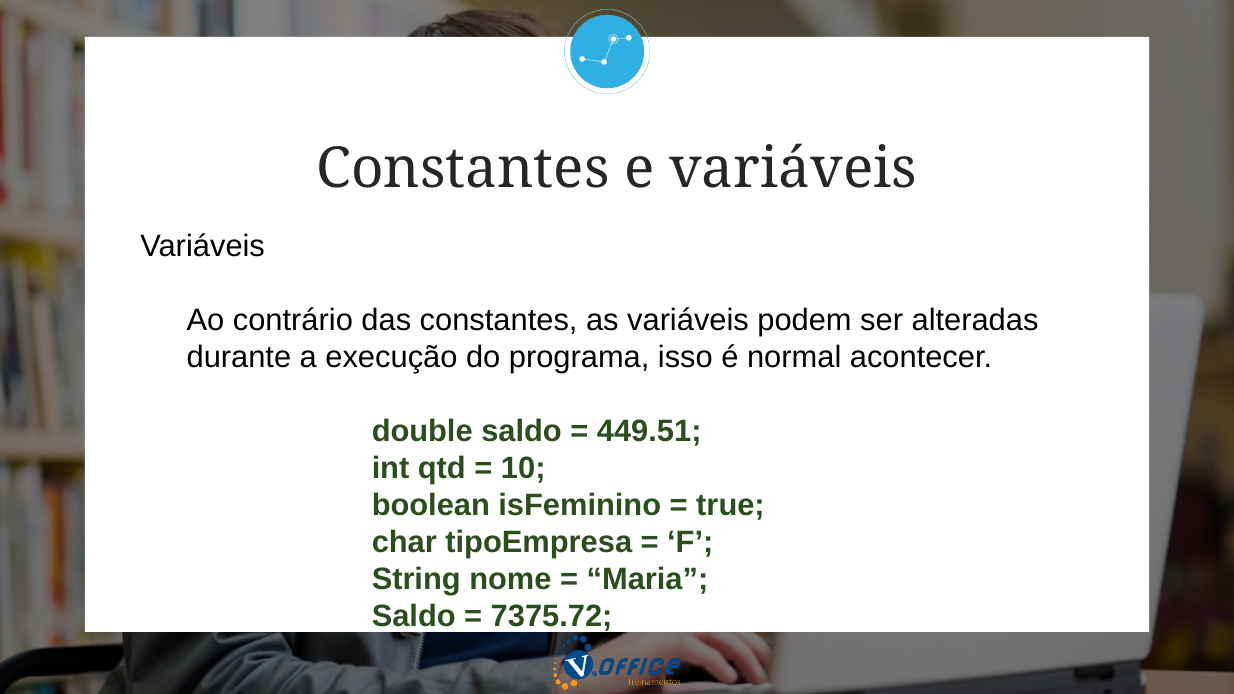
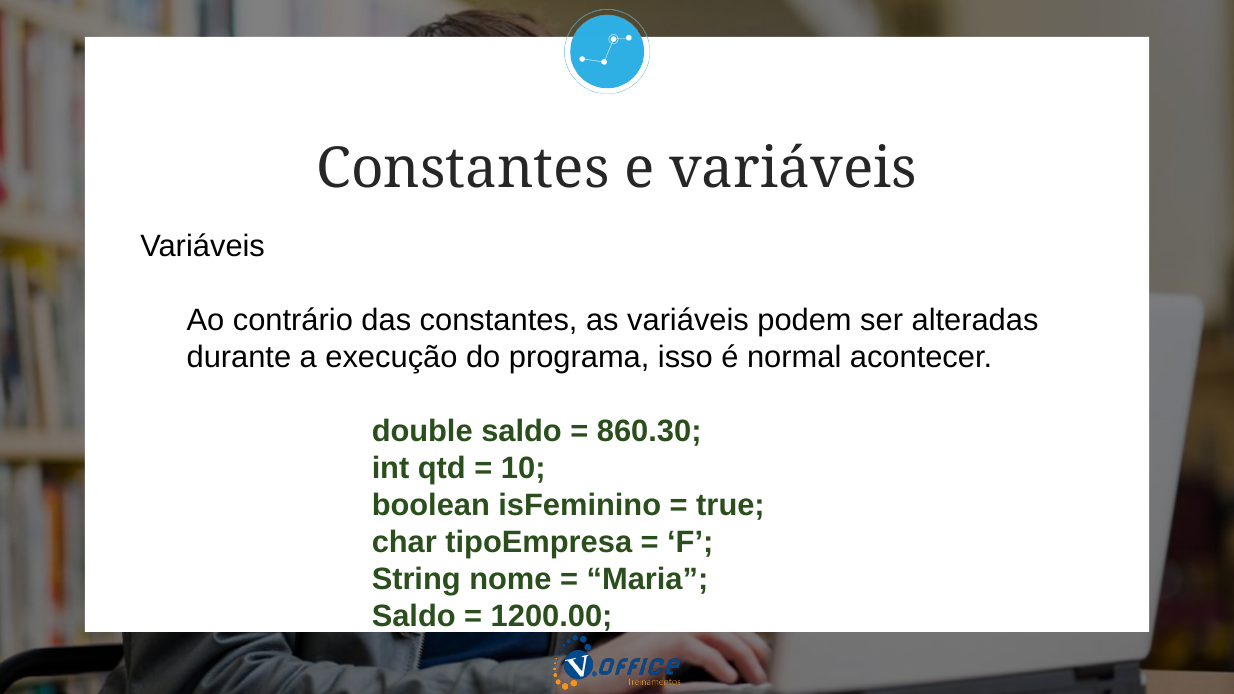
449.51: 449.51 -> 860.30
7375.72: 7375.72 -> 1200.00
